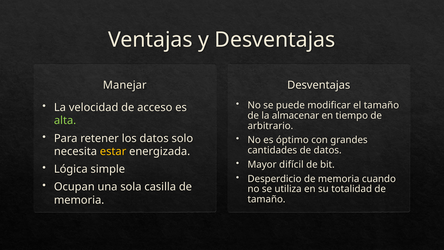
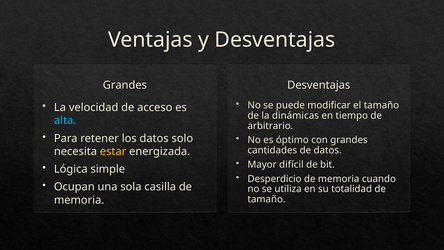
Manejar at (125, 85): Manejar -> Grandes
almacenar: almacenar -> dinámicas
alta colour: light green -> light blue
